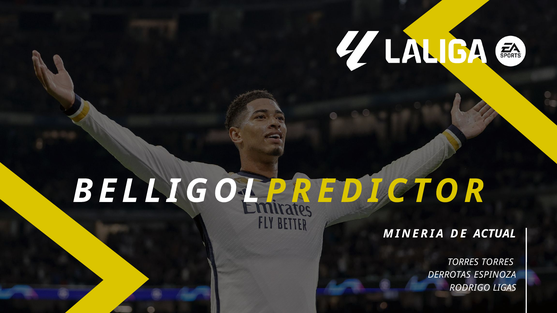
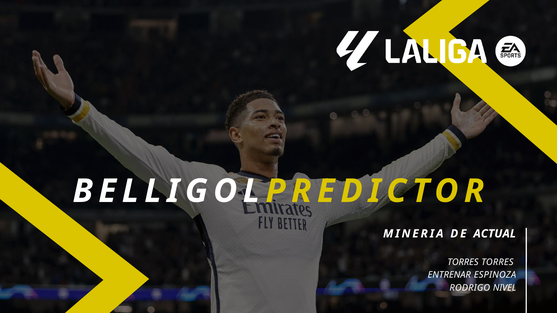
DERROTAS: DERROTAS -> ENTRENAR
LIGAS: LIGAS -> NIVEL
